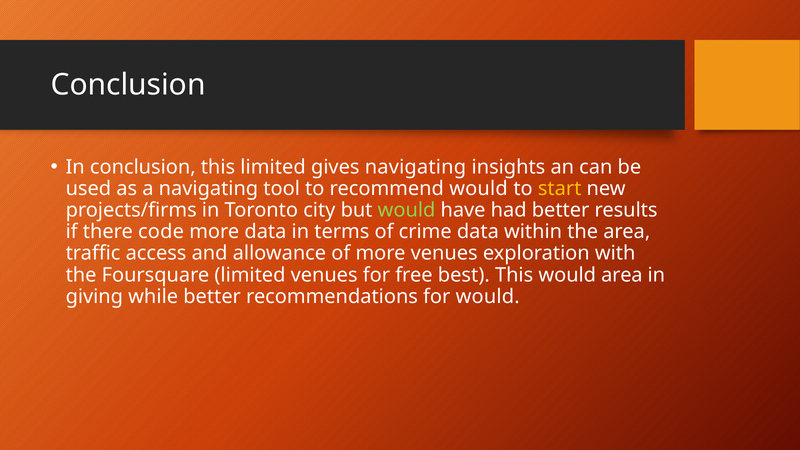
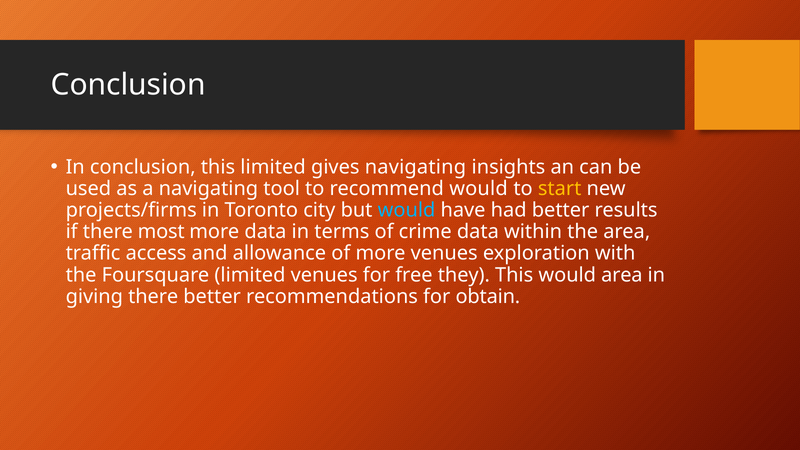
would at (407, 210) colour: light green -> light blue
code: code -> most
best: best -> they
giving while: while -> there
for would: would -> obtain
